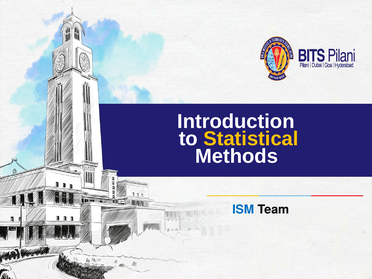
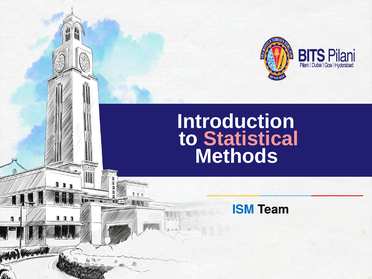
Statistical colour: yellow -> pink
